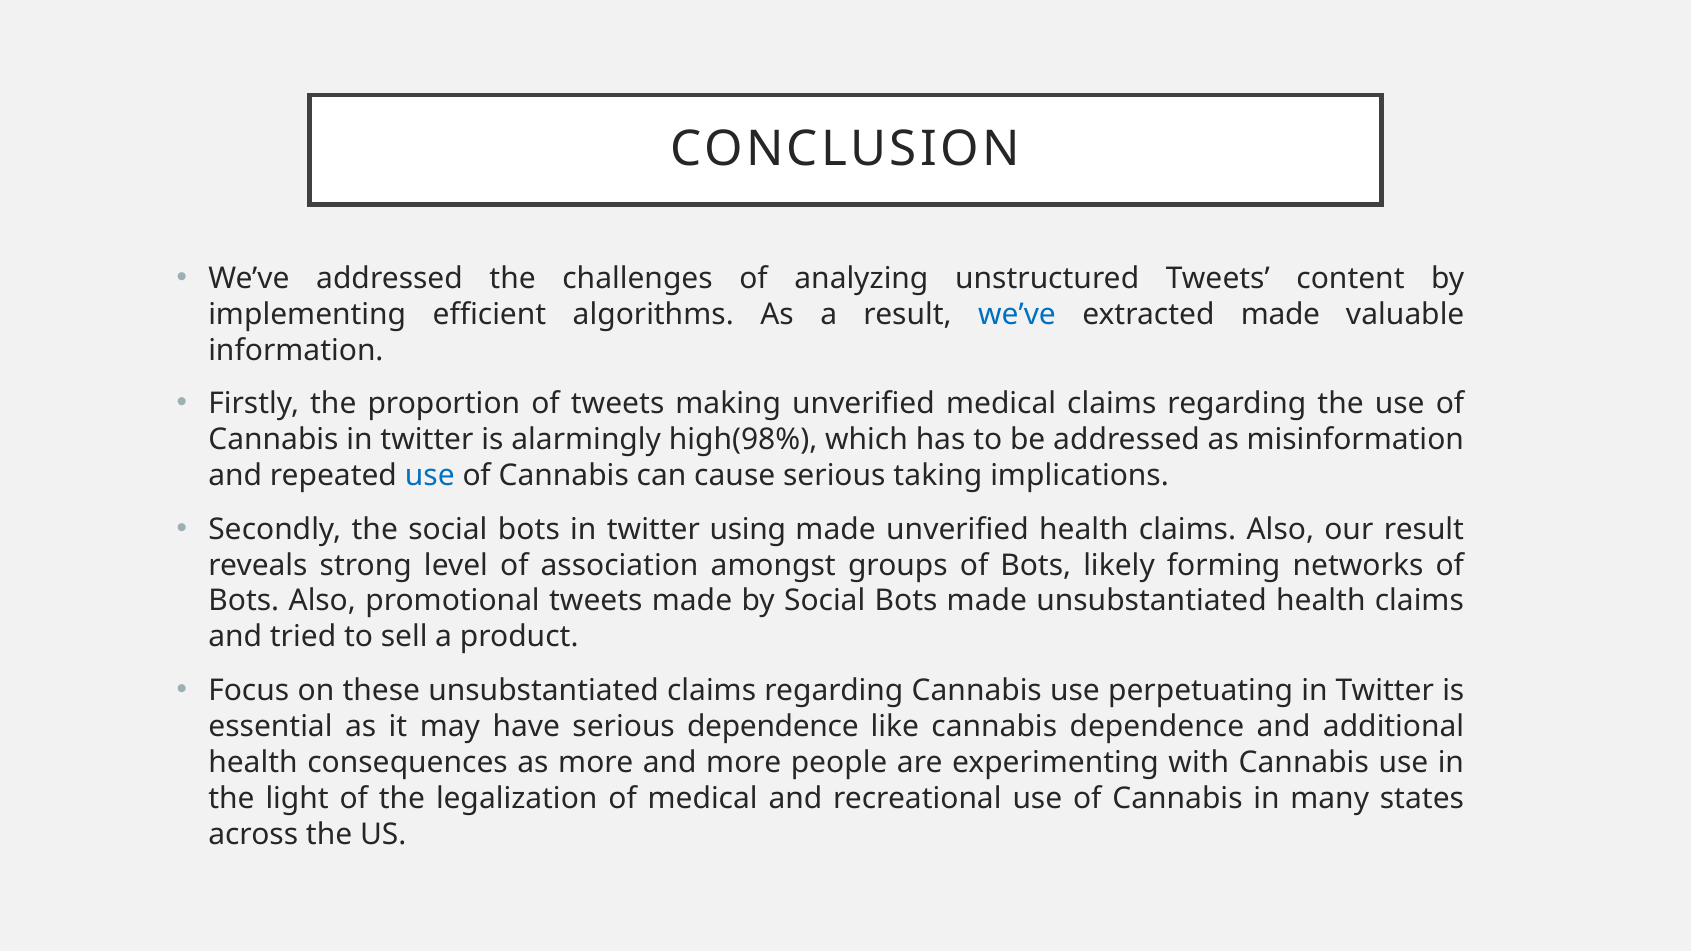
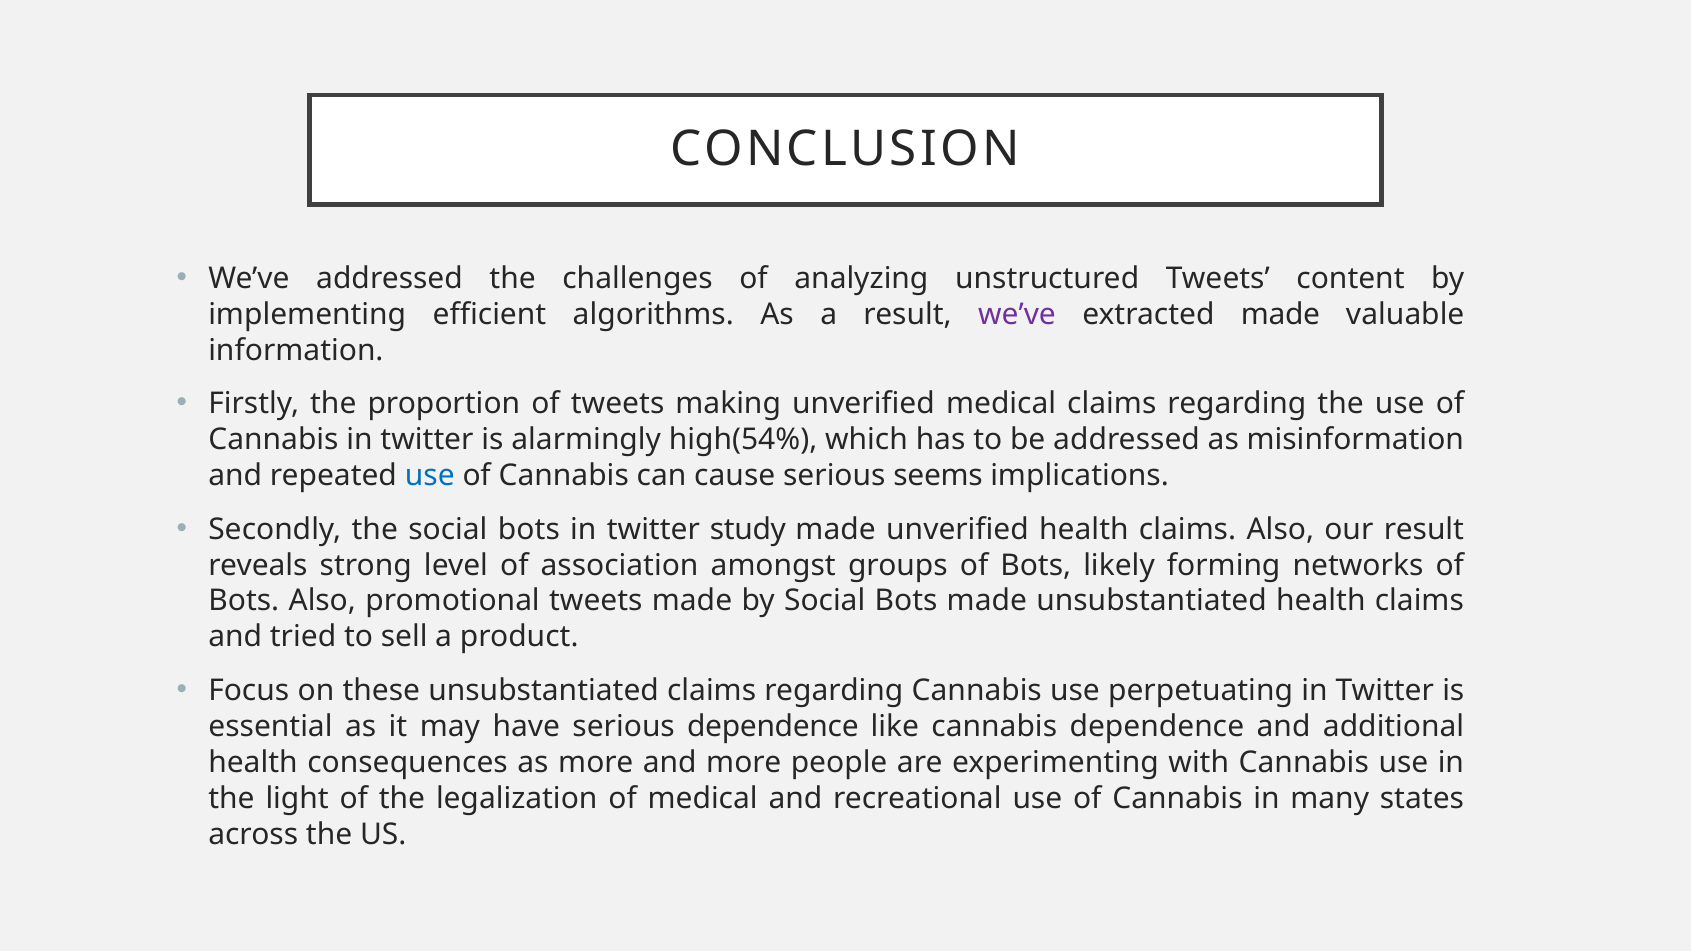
we’ve at (1017, 314) colour: blue -> purple
high(98%: high(98% -> high(54%
taking: taking -> seems
using: using -> study
